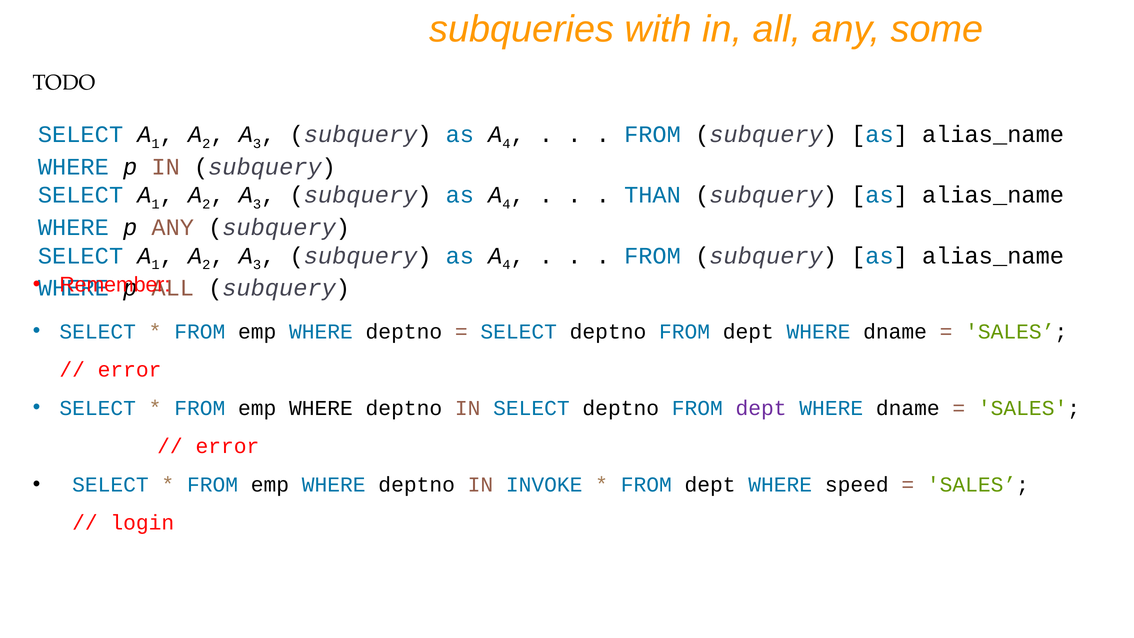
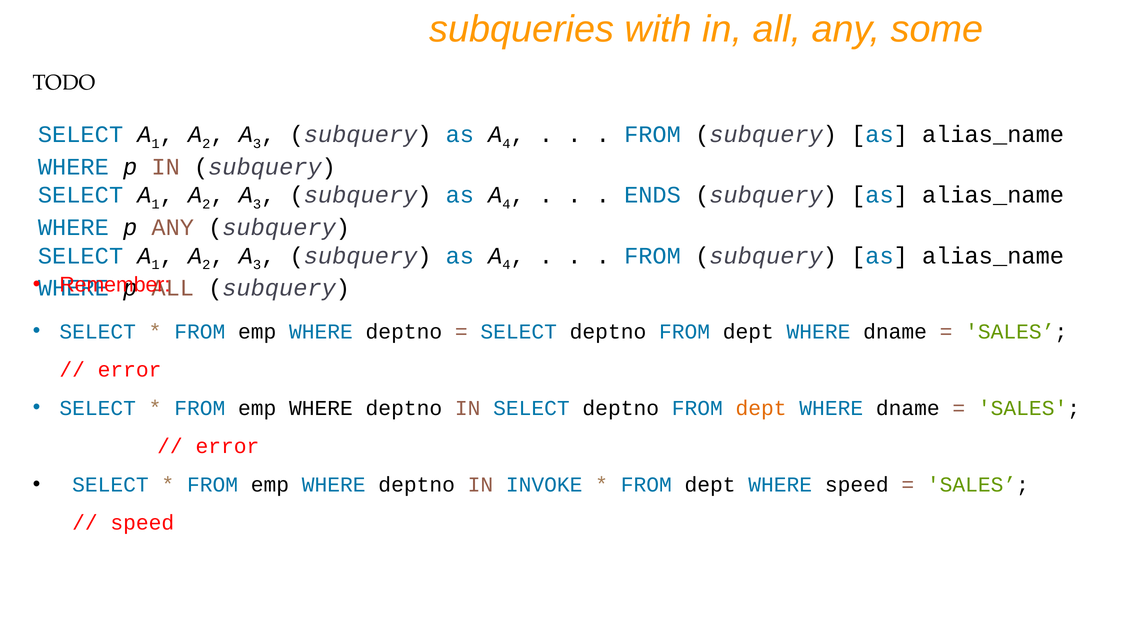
THAN: THAN -> ENDS
dept at (761, 408) colour: purple -> orange
login at (142, 523): login -> speed
